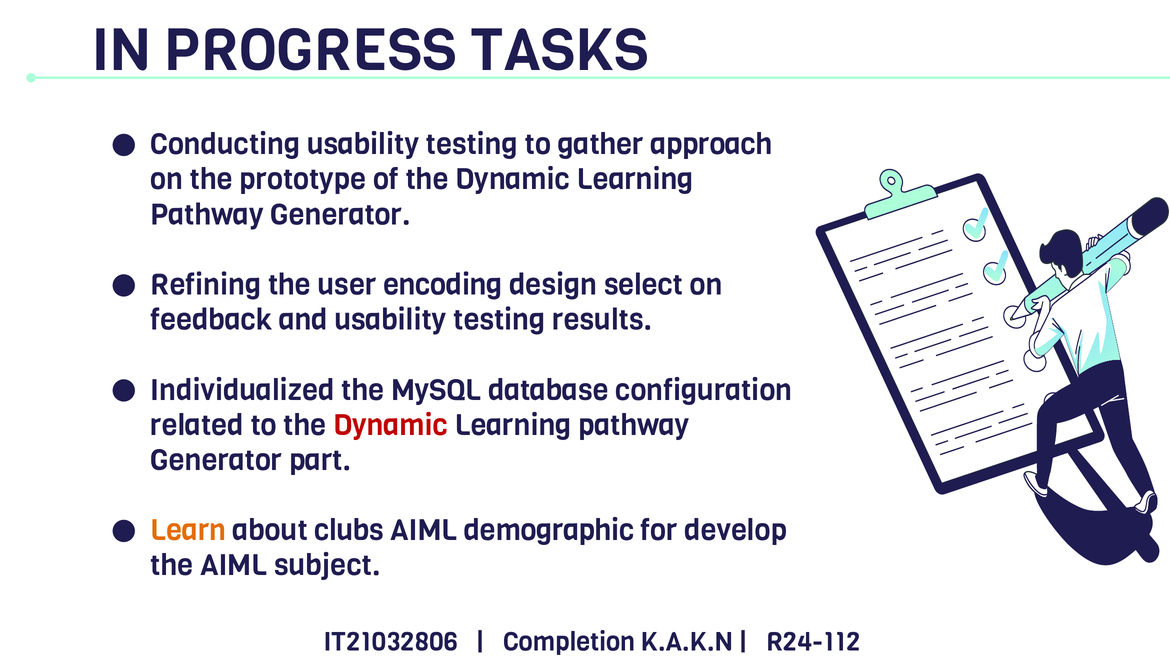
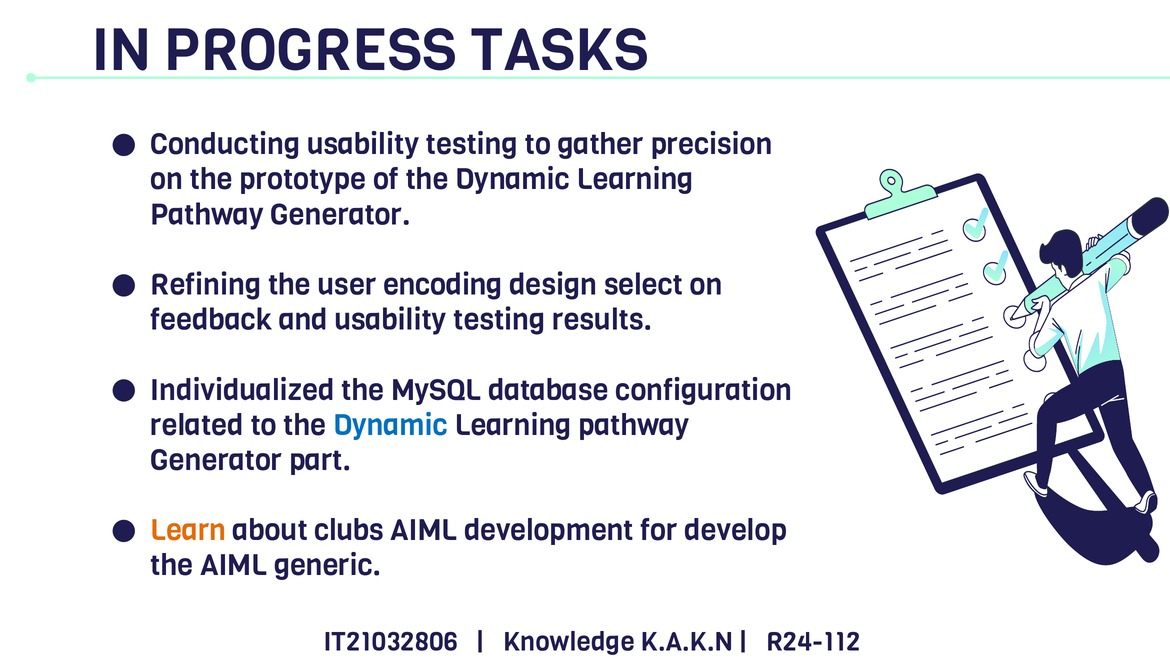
approach: approach -> precision
Dynamic at (391, 426) colour: red -> blue
demographic: demographic -> development
subject: subject -> generic
Completion: Completion -> Knowledge
